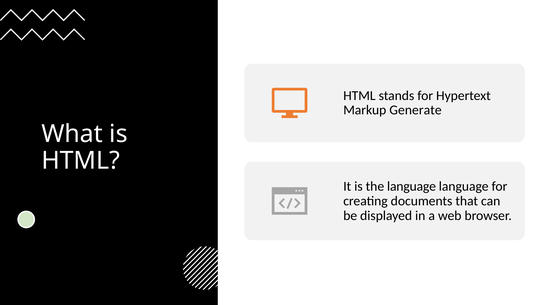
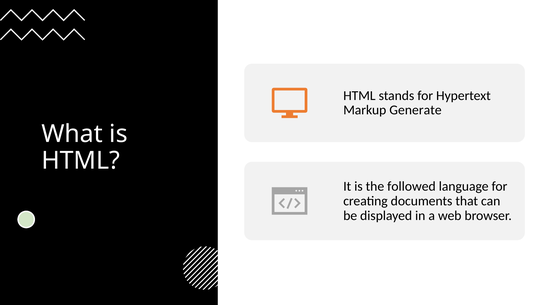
the language: language -> followed
